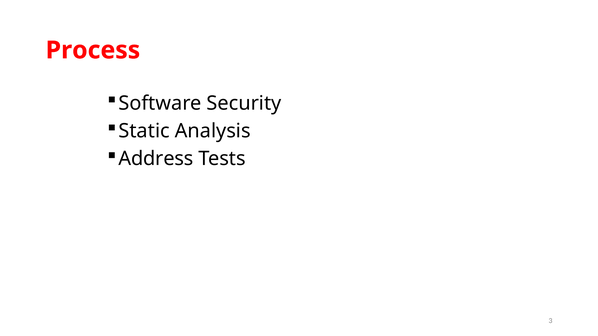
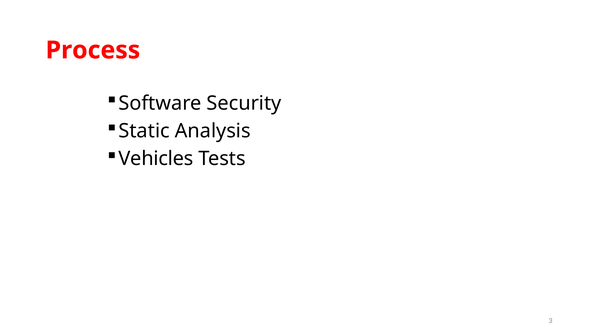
Address: Address -> Vehicles
